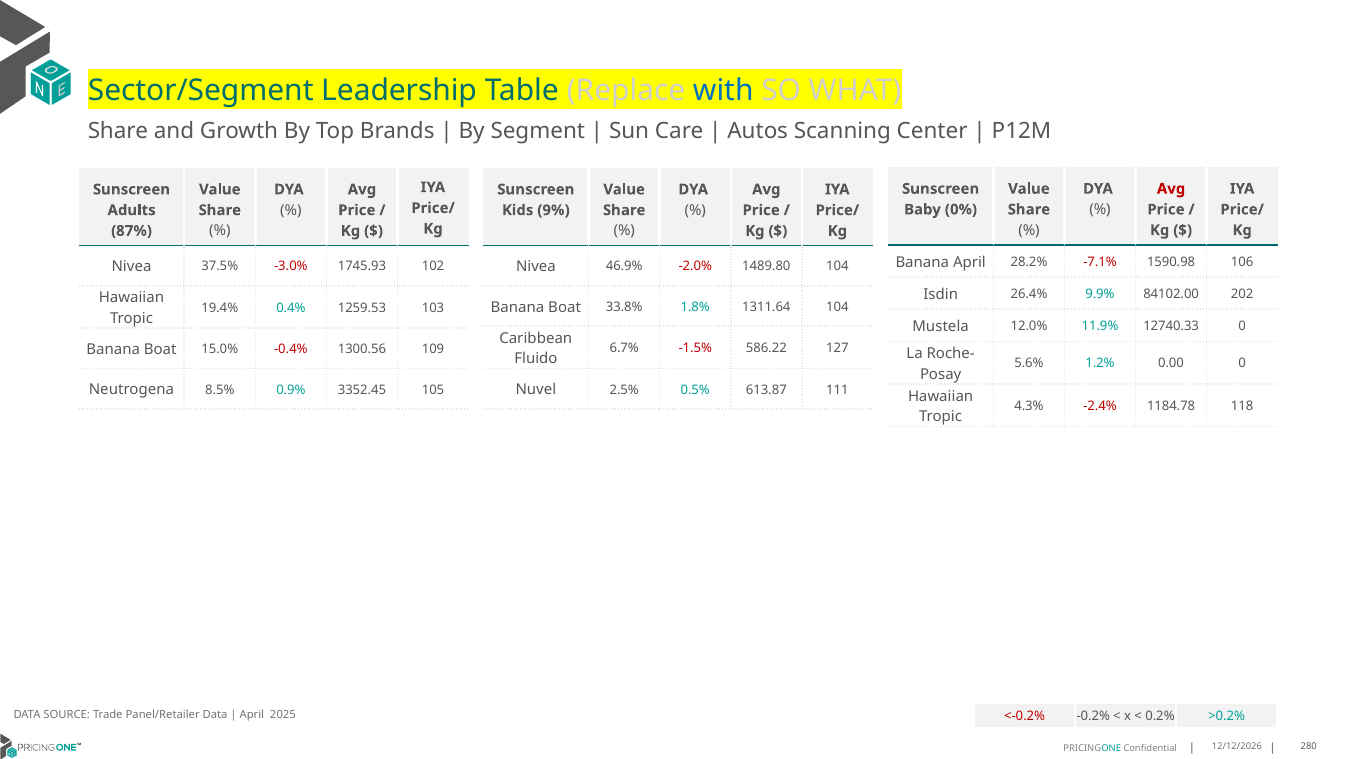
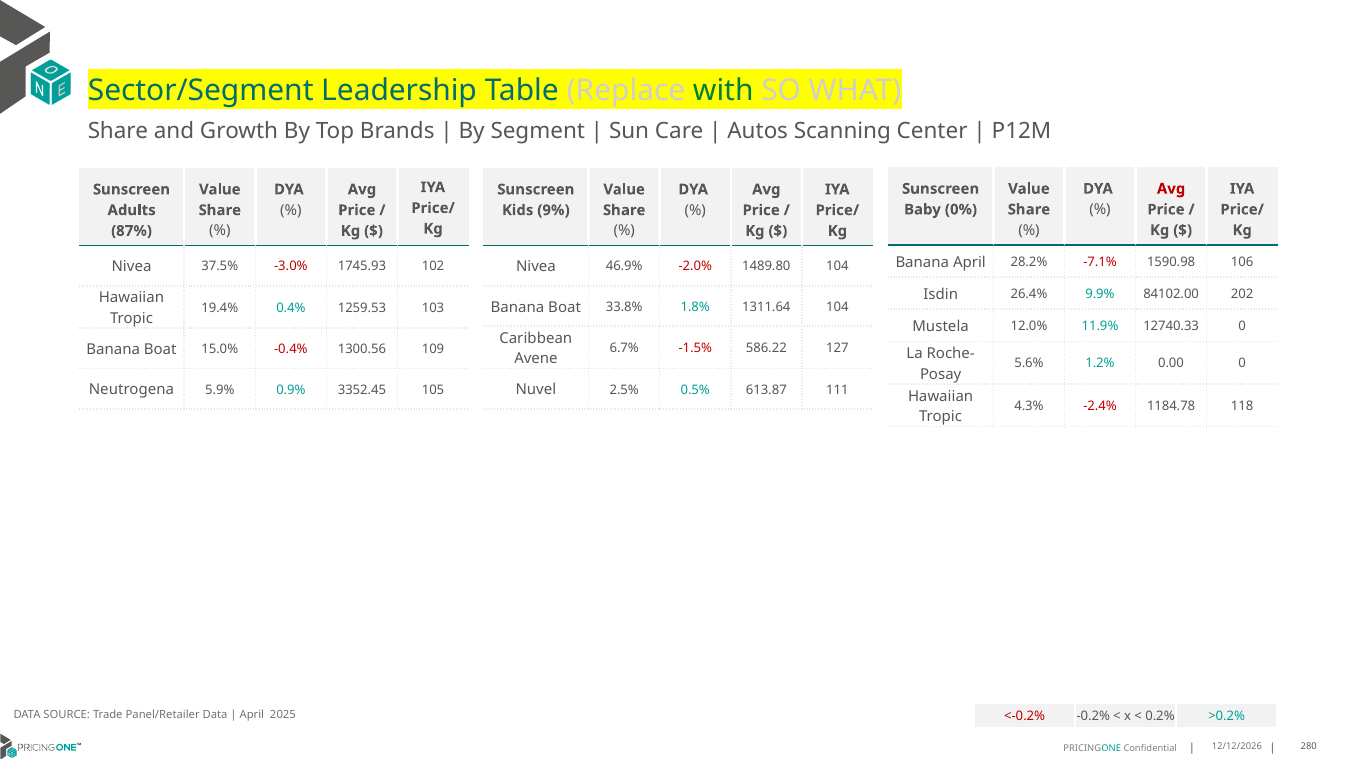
with colour: blue -> green
Fluido: Fluido -> Avene
8.5%: 8.5% -> 5.9%
